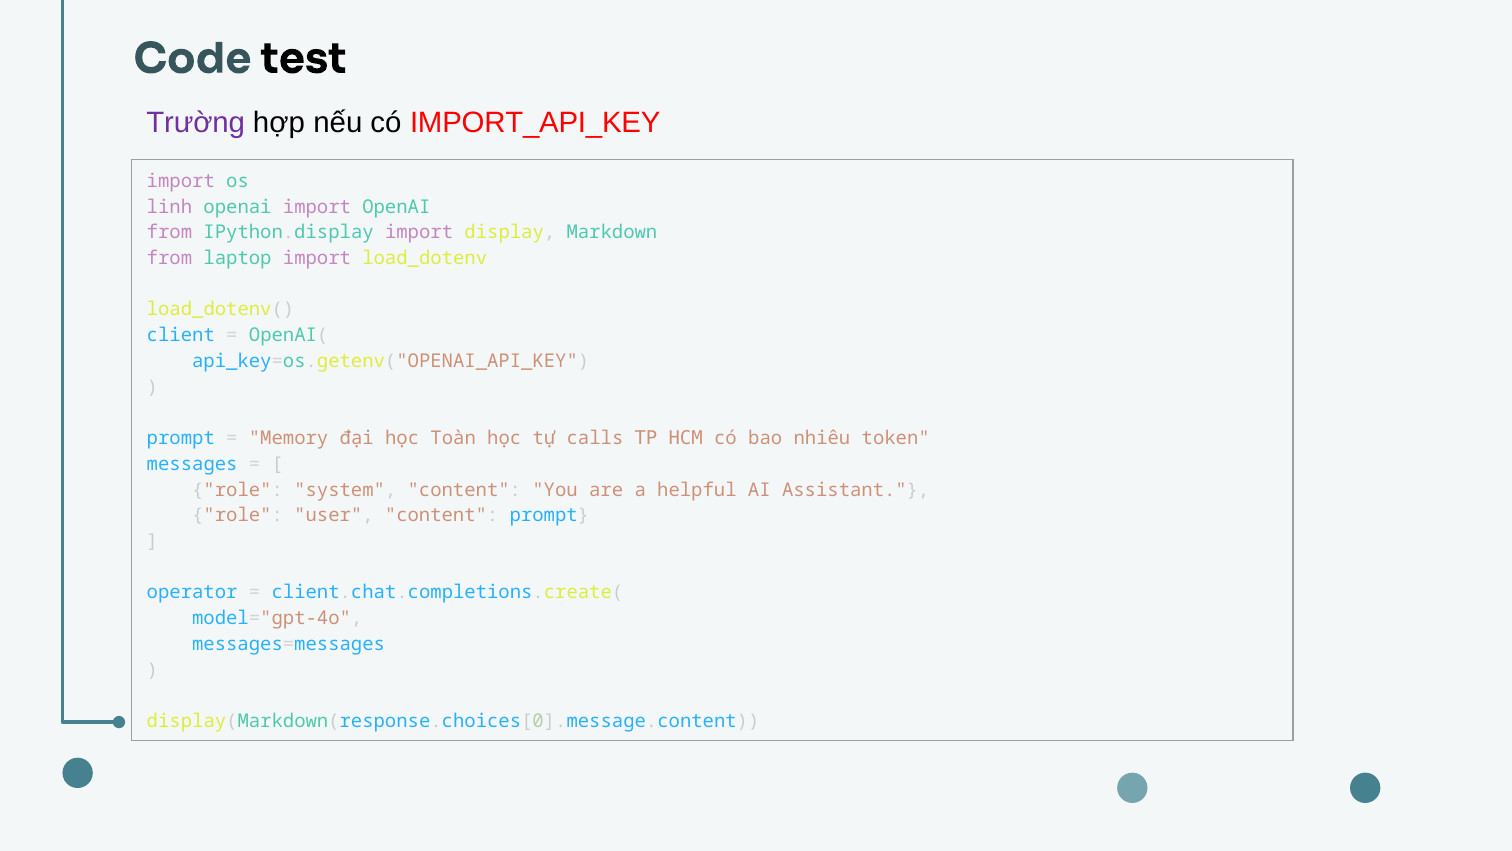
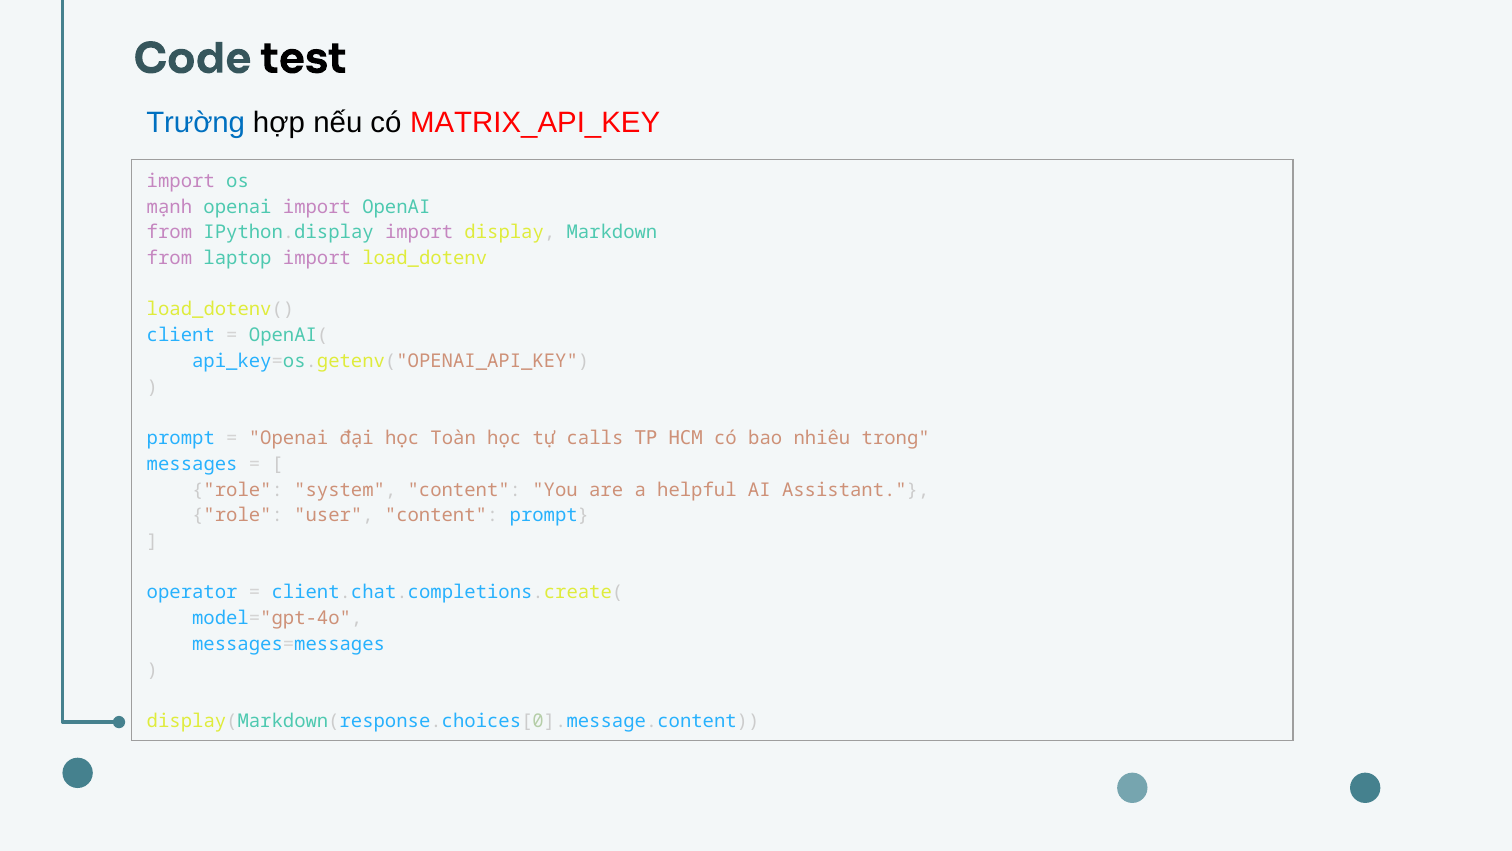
Trường colour: purple -> blue
IMPORT_API_KEY: IMPORT_API_KEY -> MATRIX_API_KEY
linh: linh -> mạnh
Memory at (289, 438): Memory -> Openai
token: token -> trong
